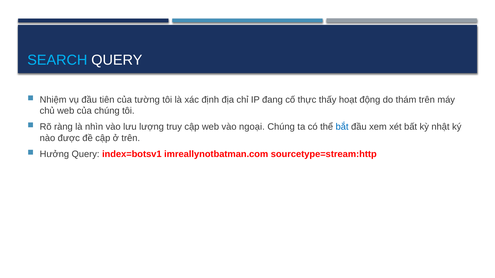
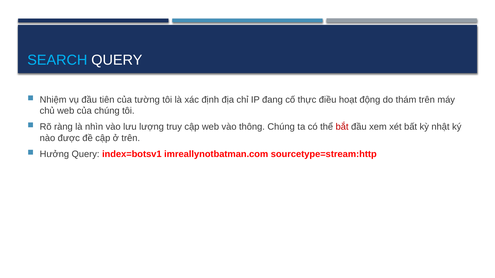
thấy: thấy -> điều
ngoại: ngoại -> thông
bắt colour: blue -> red
